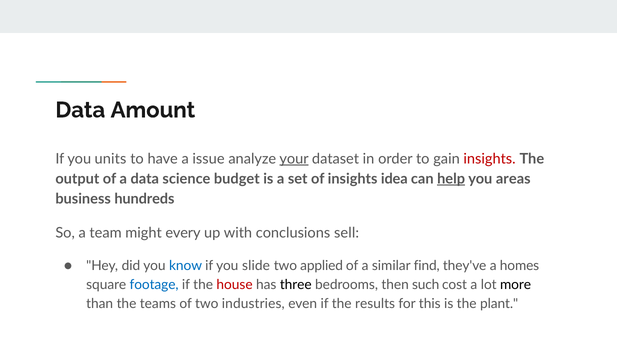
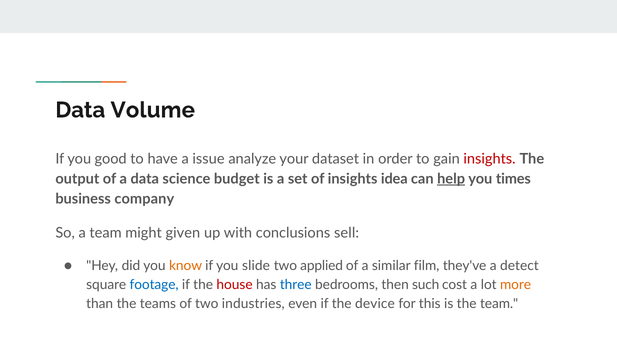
Amount: Amount -> Volume
units: units -> good
your underline: present -> none
areas: areas -> times
hundreds: hundreds -> company
every: every -> given
know colour: blue -> orange
find: find -> film
homes: homes -> detect
three colour: black -> blue
more colour: black -> orange
results: results -> device
the plant: plant -> team
